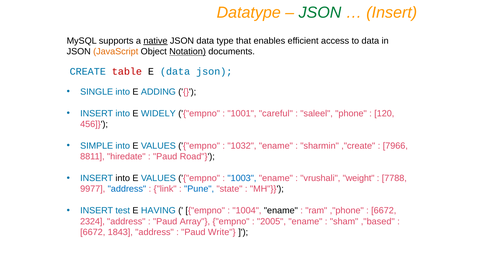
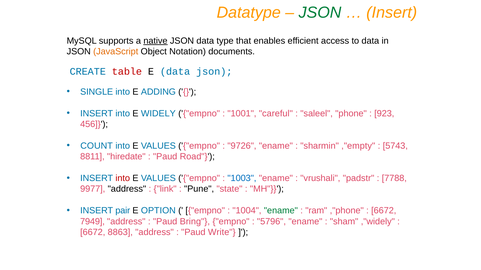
Notation underline: present -> none
120: 120 -> 923
SIMPLE: SIMPLE -> COUNT
1032: 1032 -> 9726
,"create: ,"create -> ,"empty
7966: 7966 -> 5743
into at (123, 179) colour: black -> red
weight: weight -> padstr
address at (127, 189) colour: blue -> black
Pune colour: blue -> black
test: test -> pair
HAVING: HAVING -> OPTION
ename at (281, 211) colour: black -> green
2324: 2324 -> 7949
Array: Array -> Bring
2005: 2005 -> 5796
,"based: ,"based -> ,"widely
1843: 1843 -> 8863
